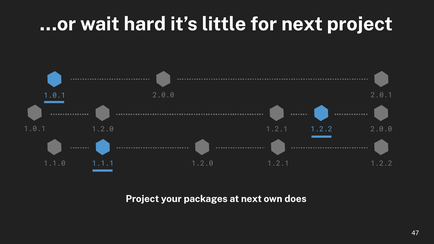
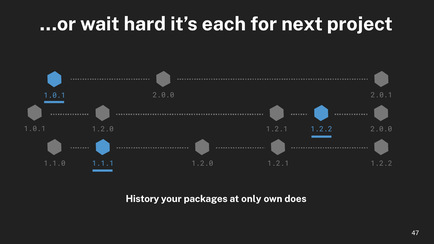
little: little -> each
Project at (142, 199): Project -> History
at next: next -> only
